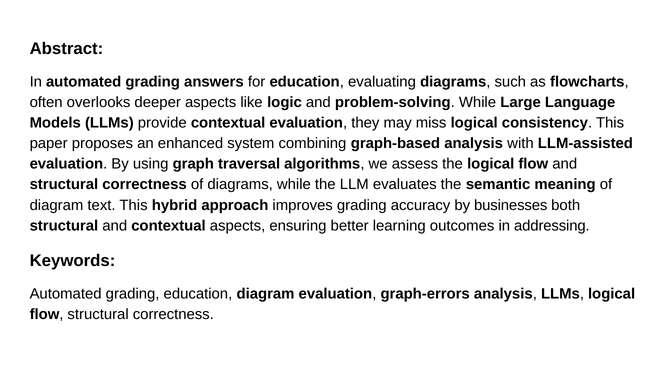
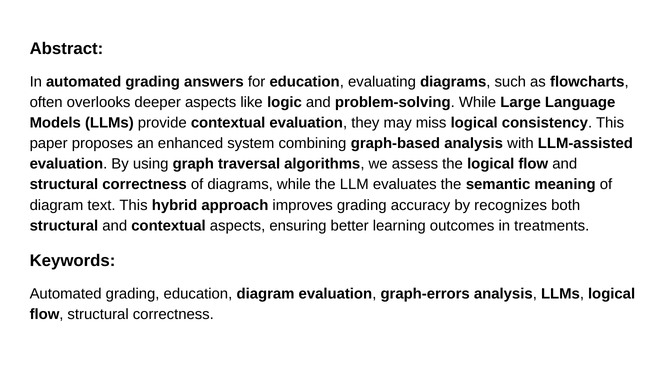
businesses: businesses -> recognizes
addressing: addressing -> treatments
